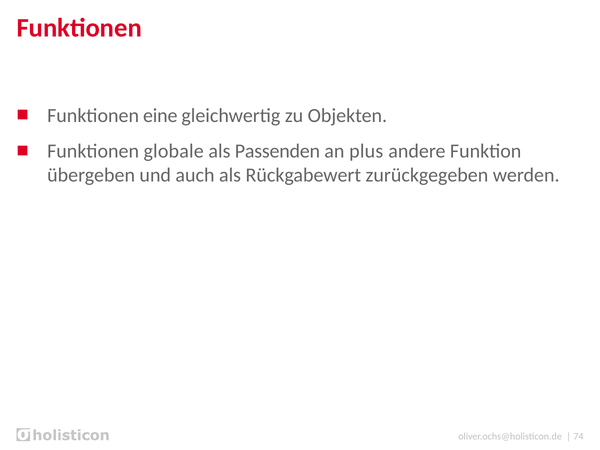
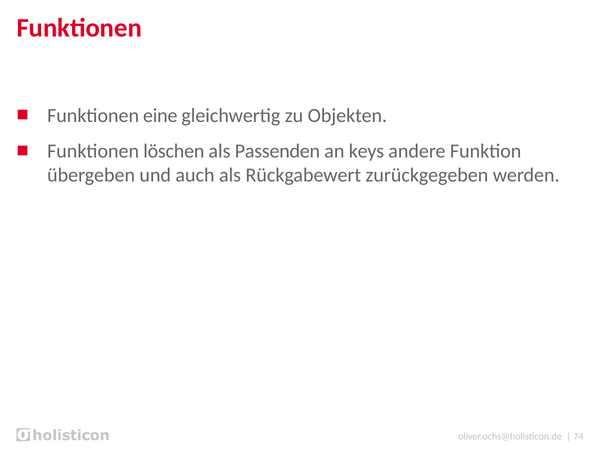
globale: globale -> löschen
plus: plus -> keys
